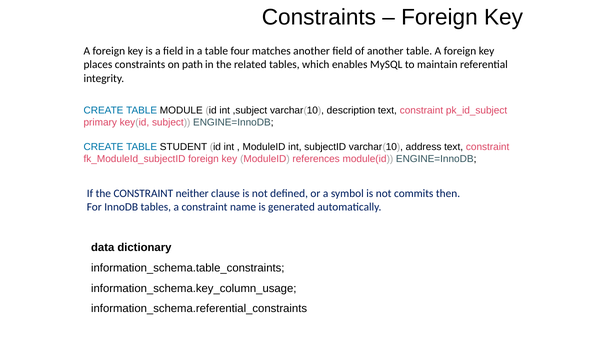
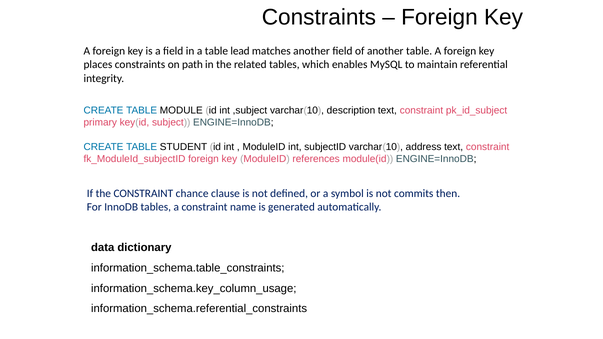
four: four -> lead
neither: neither -> chance
